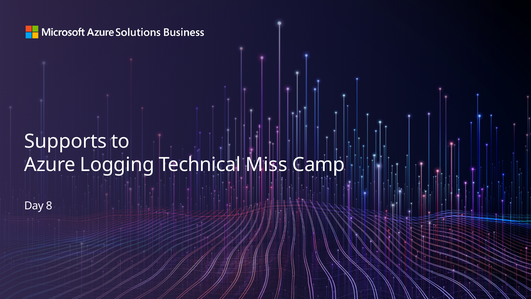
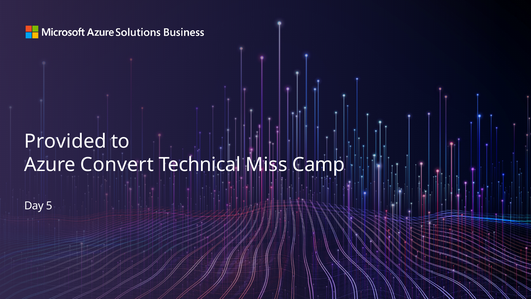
Supports: Supports -> Provided
Logging: Logging -> Convert
8: 8 -> 5
